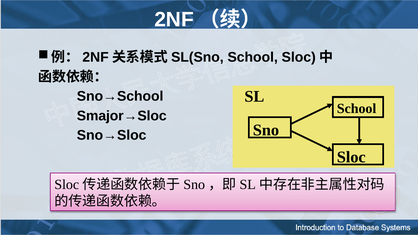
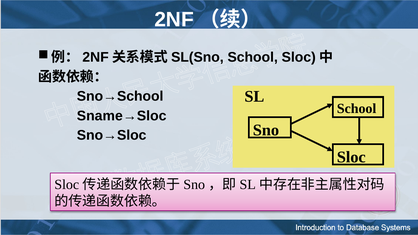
Smajor→Sloc: Smajor→Sloc -> Sname→Sloc
